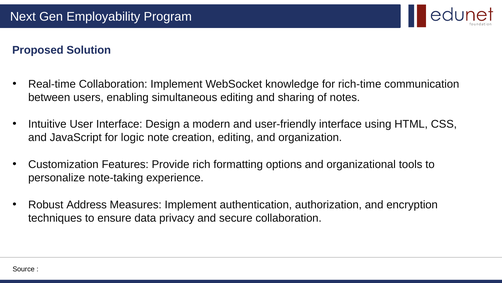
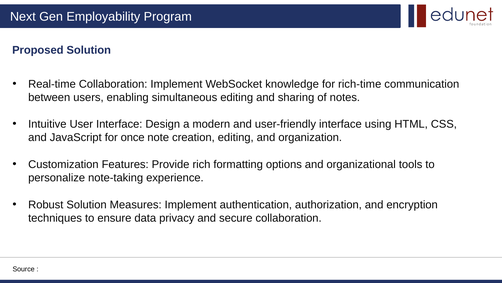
logic: logic -> once
Robust Address: Address -> Solution
